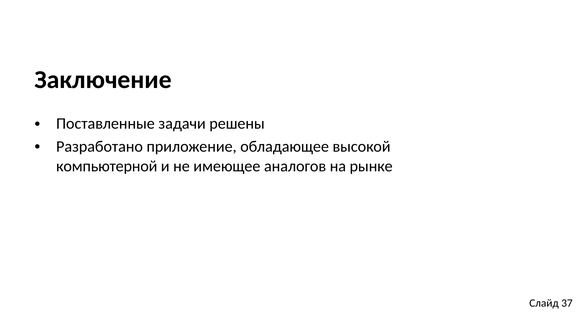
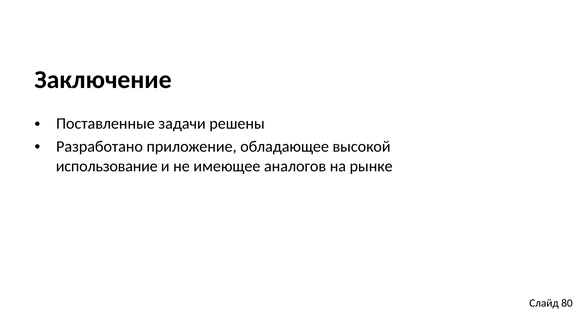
компьютерной: компьютерной -> использование
37: 37 -> 80
